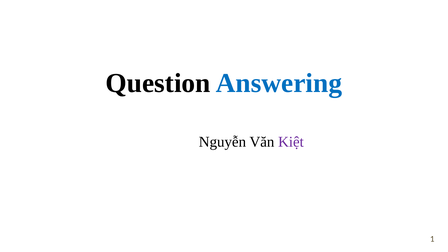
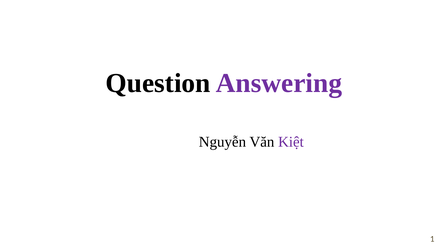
Answering colour: blue -> purple
